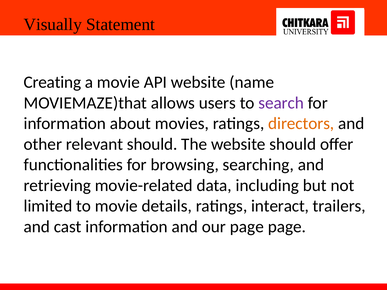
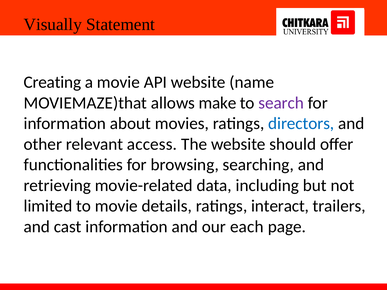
users: users -> make
directors colour: orange -> blue
relevant should: should -> access
our page: page -> each
